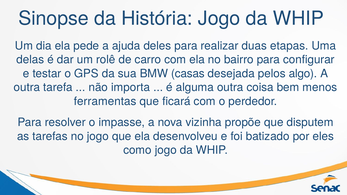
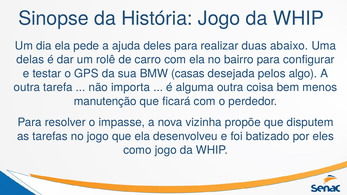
etapas: etapas -> abaixo
ferramentas: ferramentas -> manutenção
